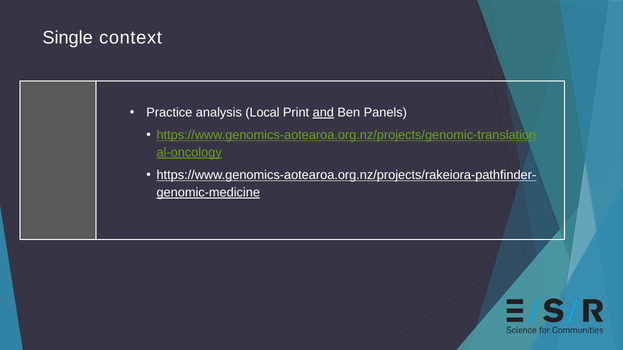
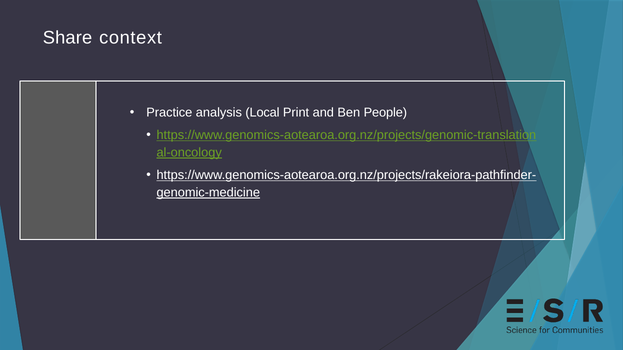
Single: Single -> Share
and underline: present -> none
Panels: Panels -> People
